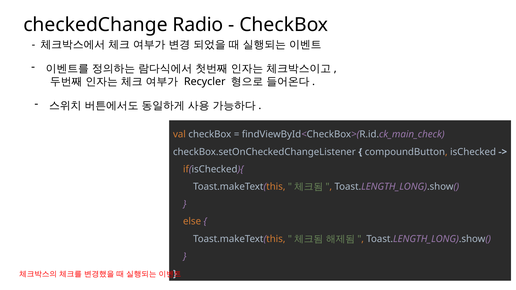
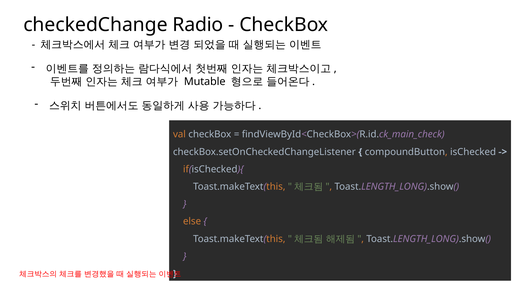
Recycler: Recycler -> Mutable
